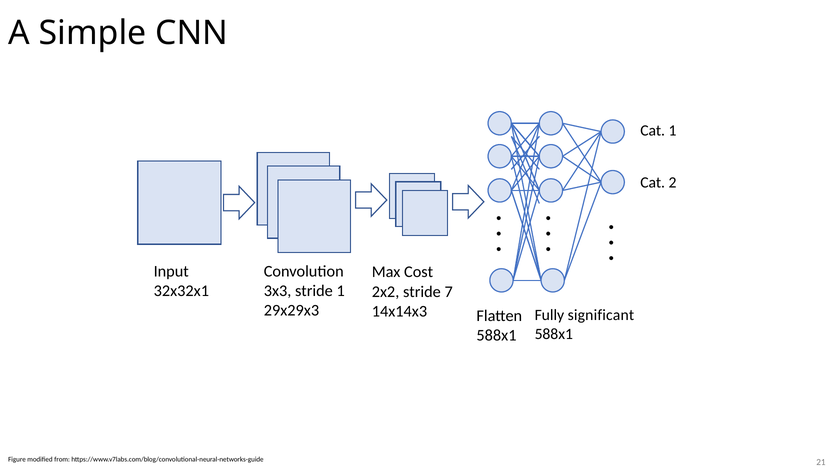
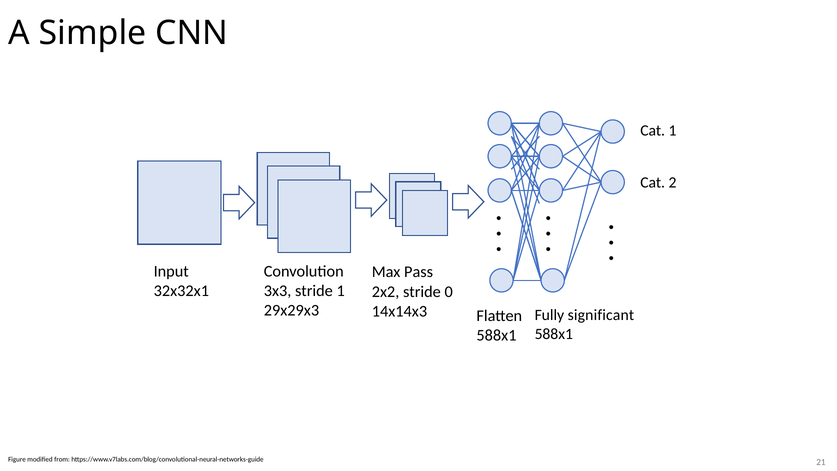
Cost: Cost -> Pass
7: 7 -> 0
